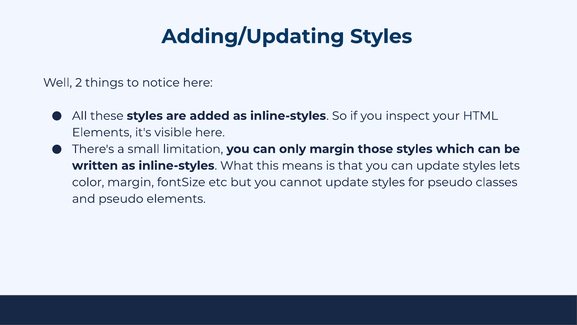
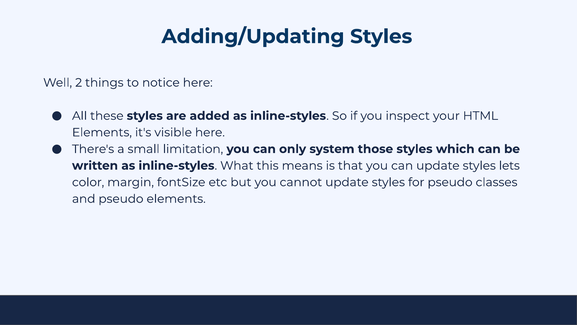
only margin: margin -> system
